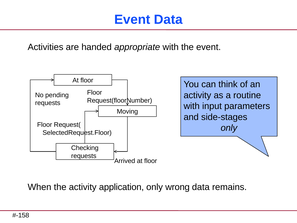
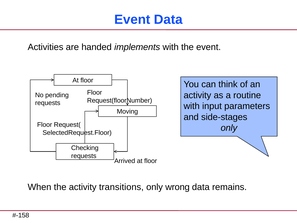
appropriate: appropriate -> implements
application: application -> transitions
